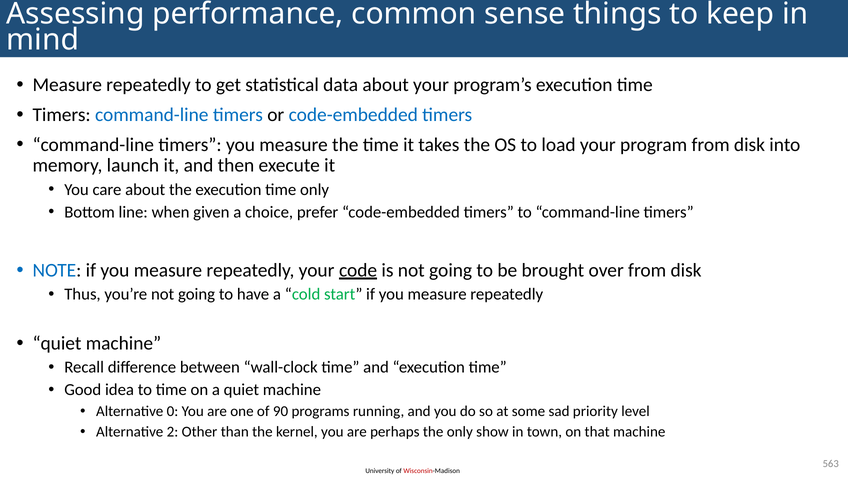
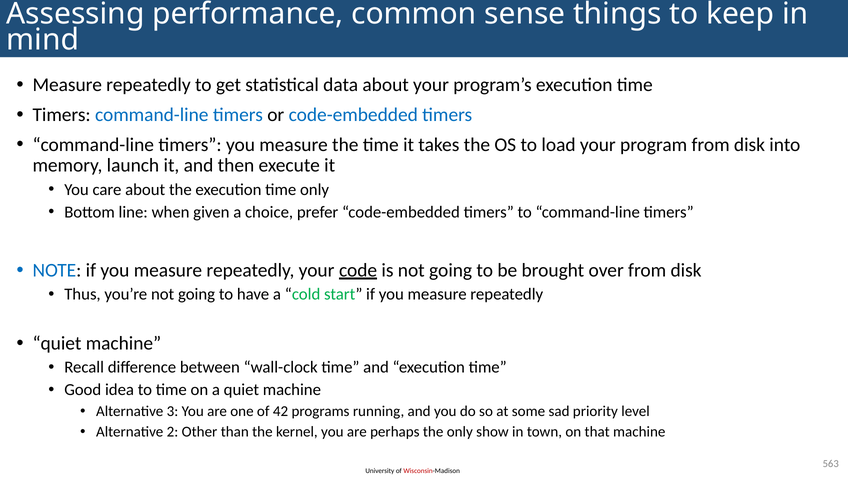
0: 0 -> 3
90: 90 -> 42
